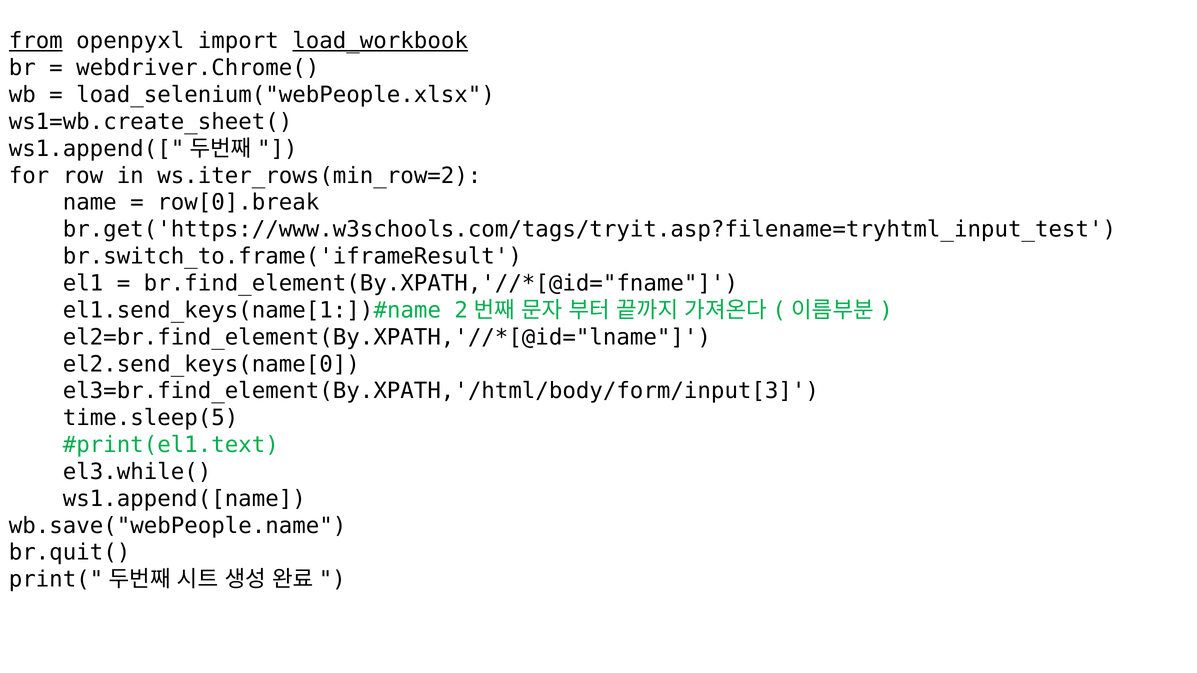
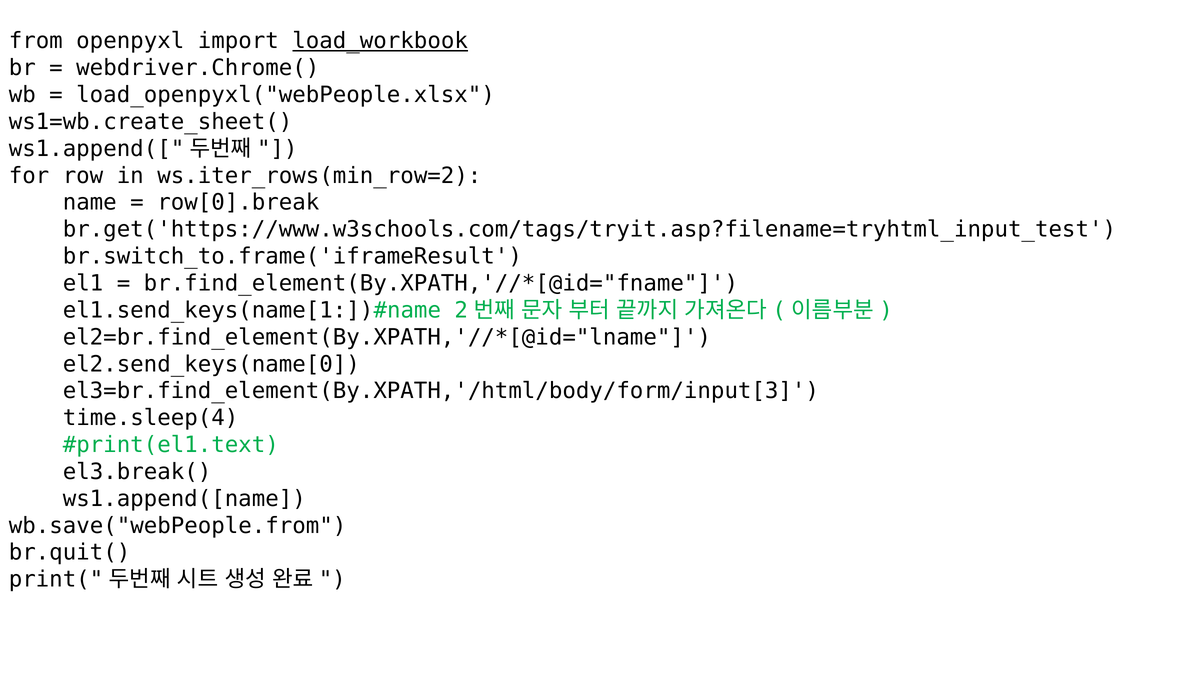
from underline: present -> none
load_selenium("webPeople.xlsx: load_selenium("webPeople.xlsx -> load_openpyxl("webPeople.xlsx
time.sleep(5: time.sleep(5 -> time.sleep(4
el3.while(: el3.while( -> el3.break(
wb.save("webPeople.name: wb.save("webPeople.name -> wb.save("webPeople.from
